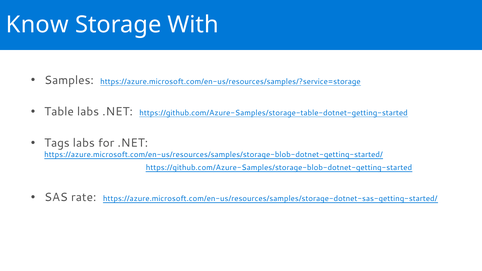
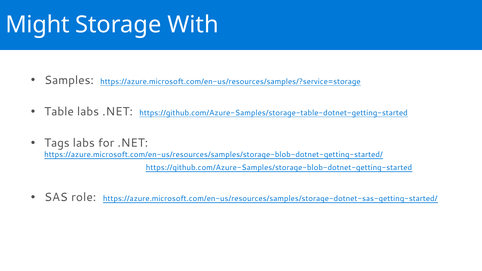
Know: Know -> Might
rate: rate -> role
